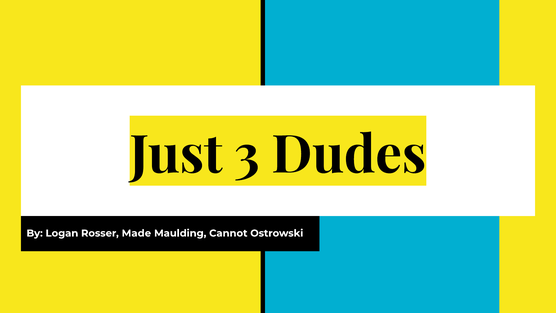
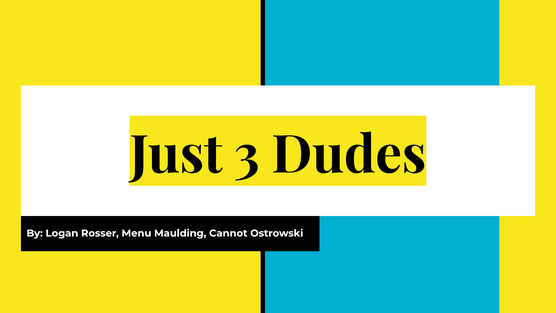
Made: Made -> Menu
